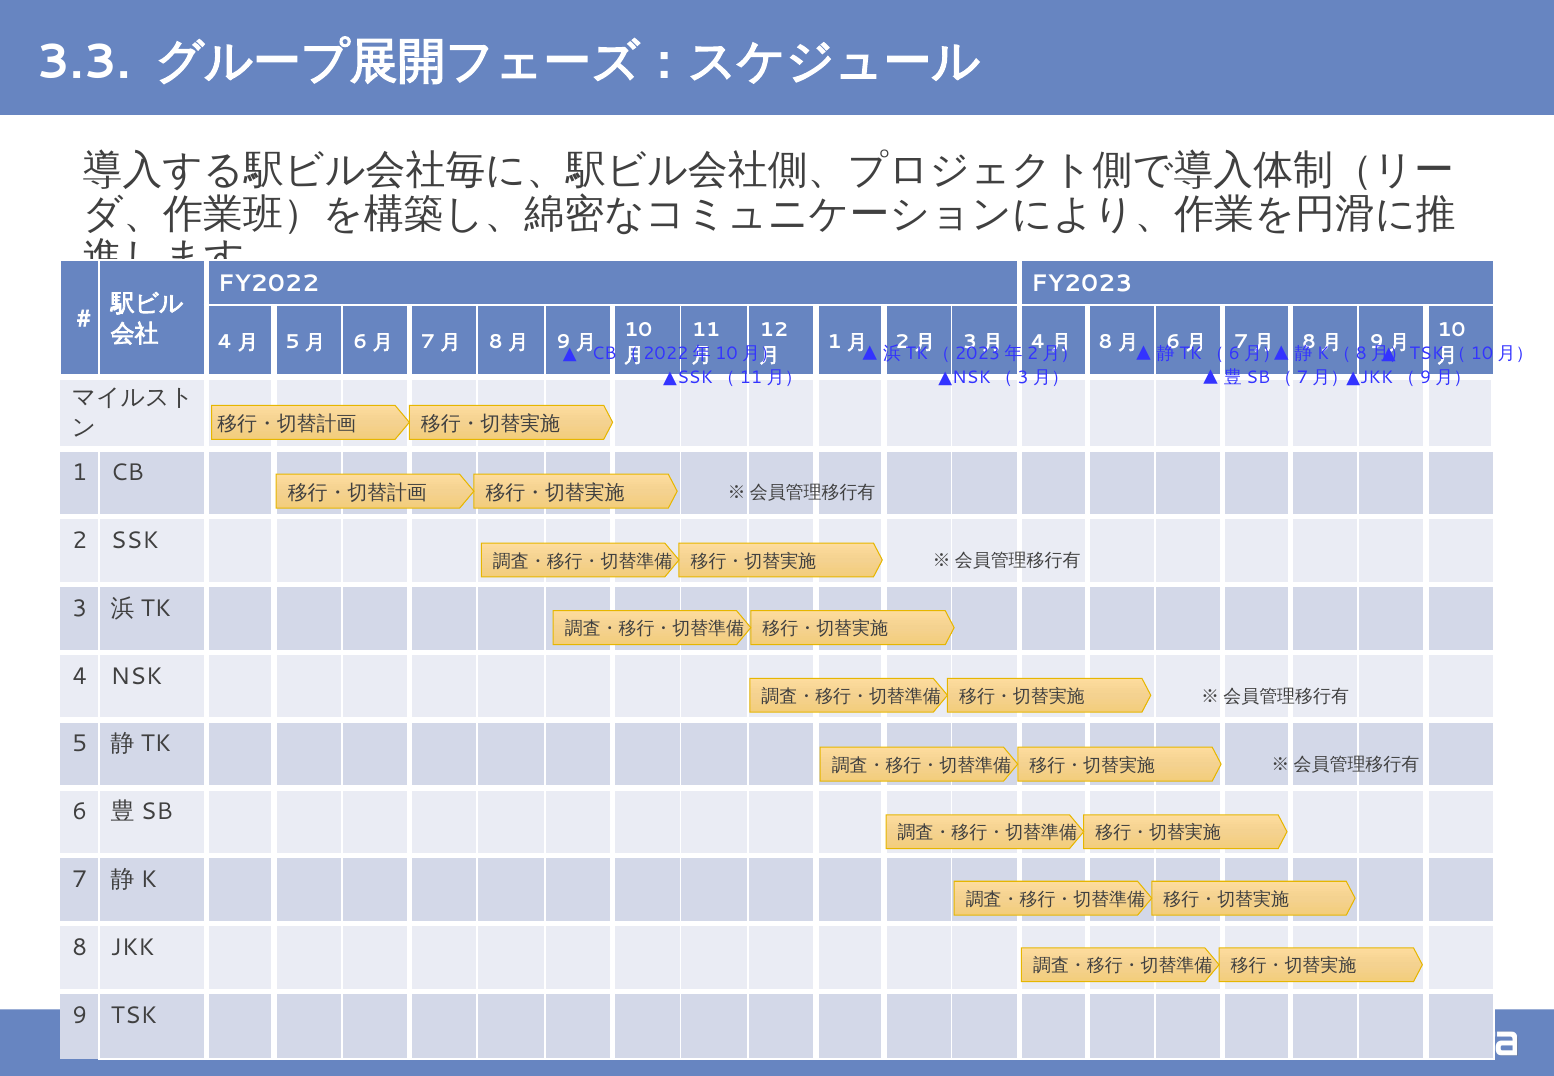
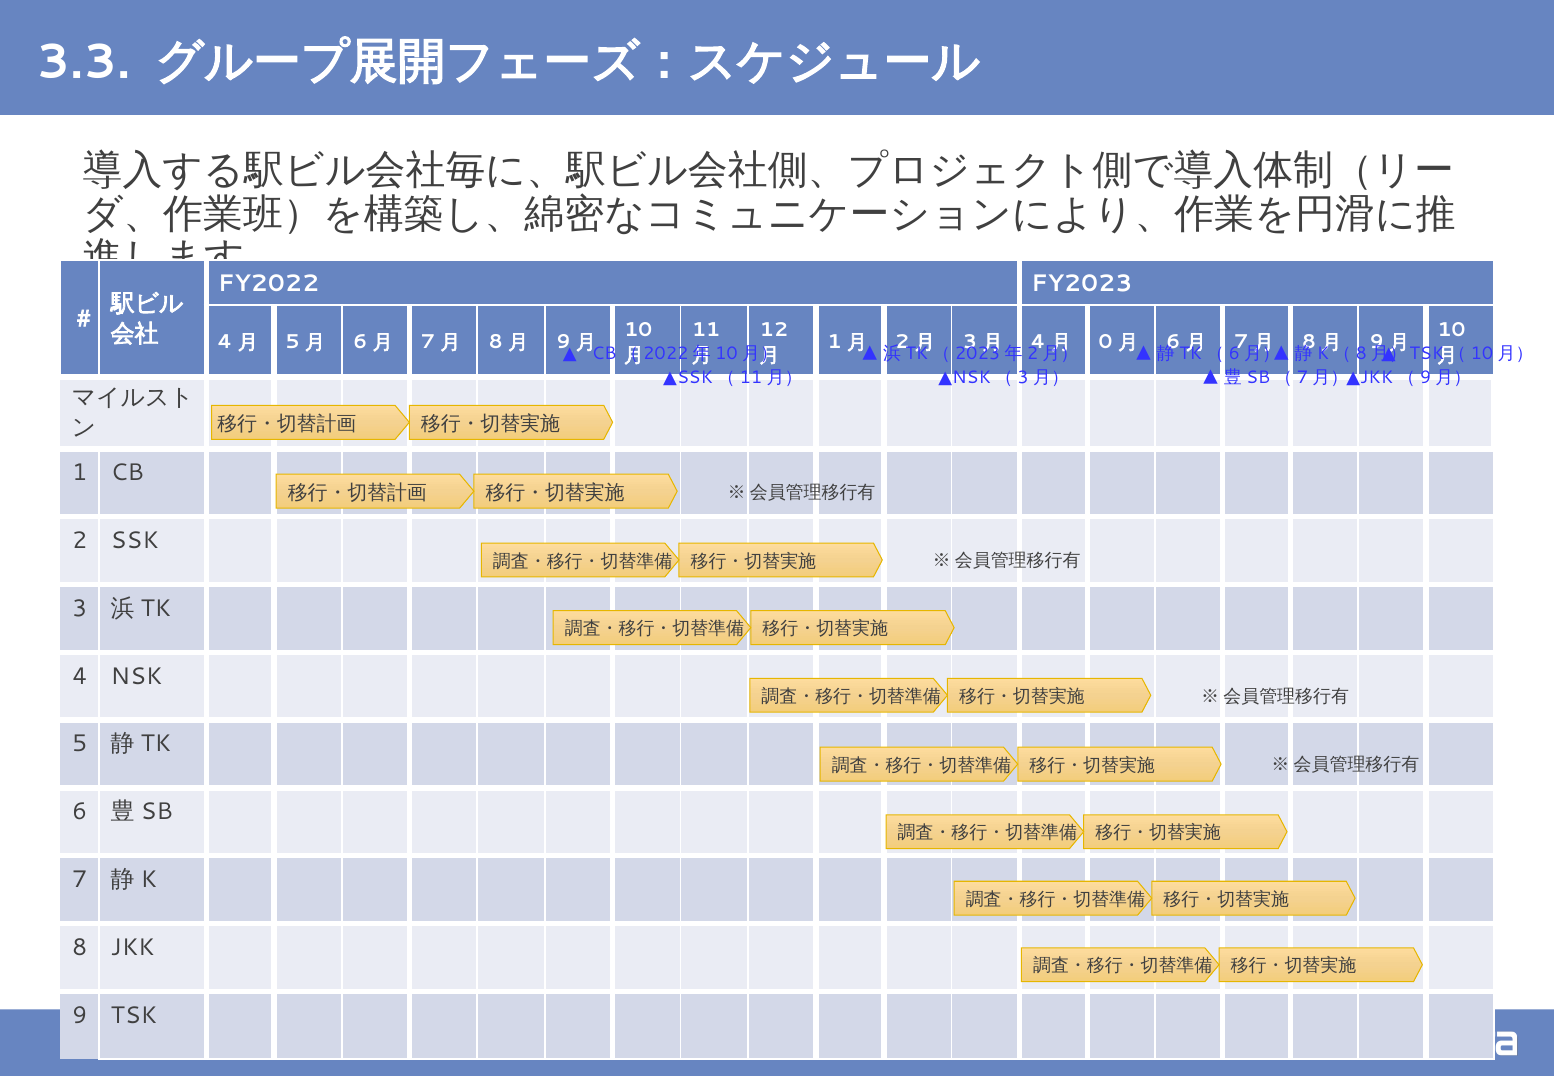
8 at (1106, 342): 8 -> 0
